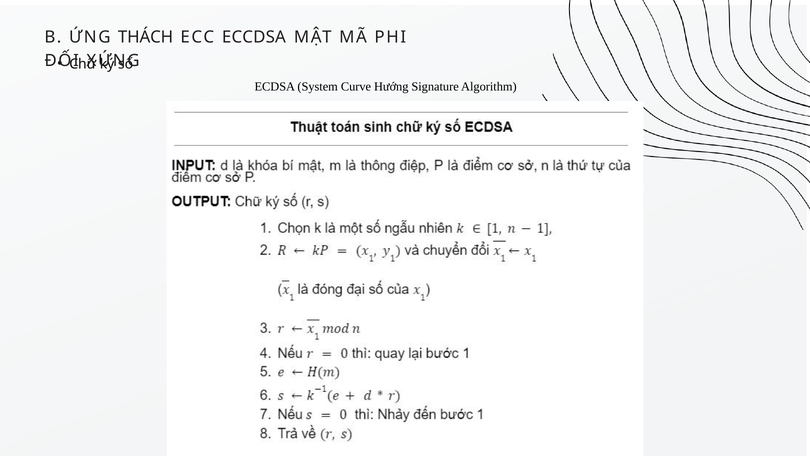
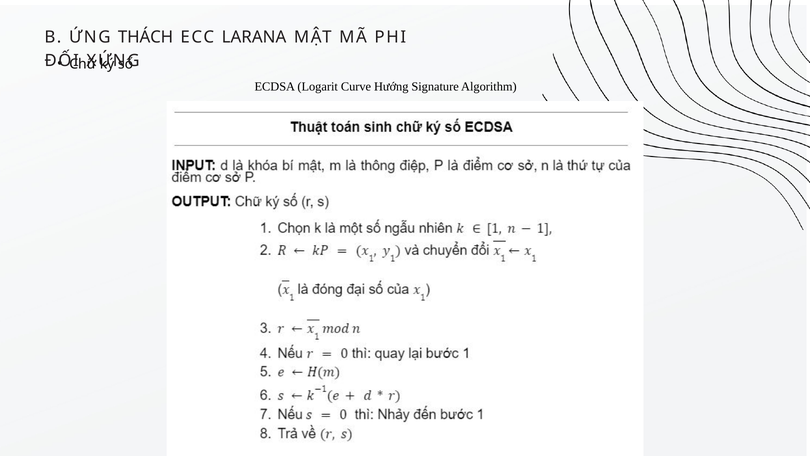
ECCDSA: ECCDSA -> LARANA
System: System -> Logarit
